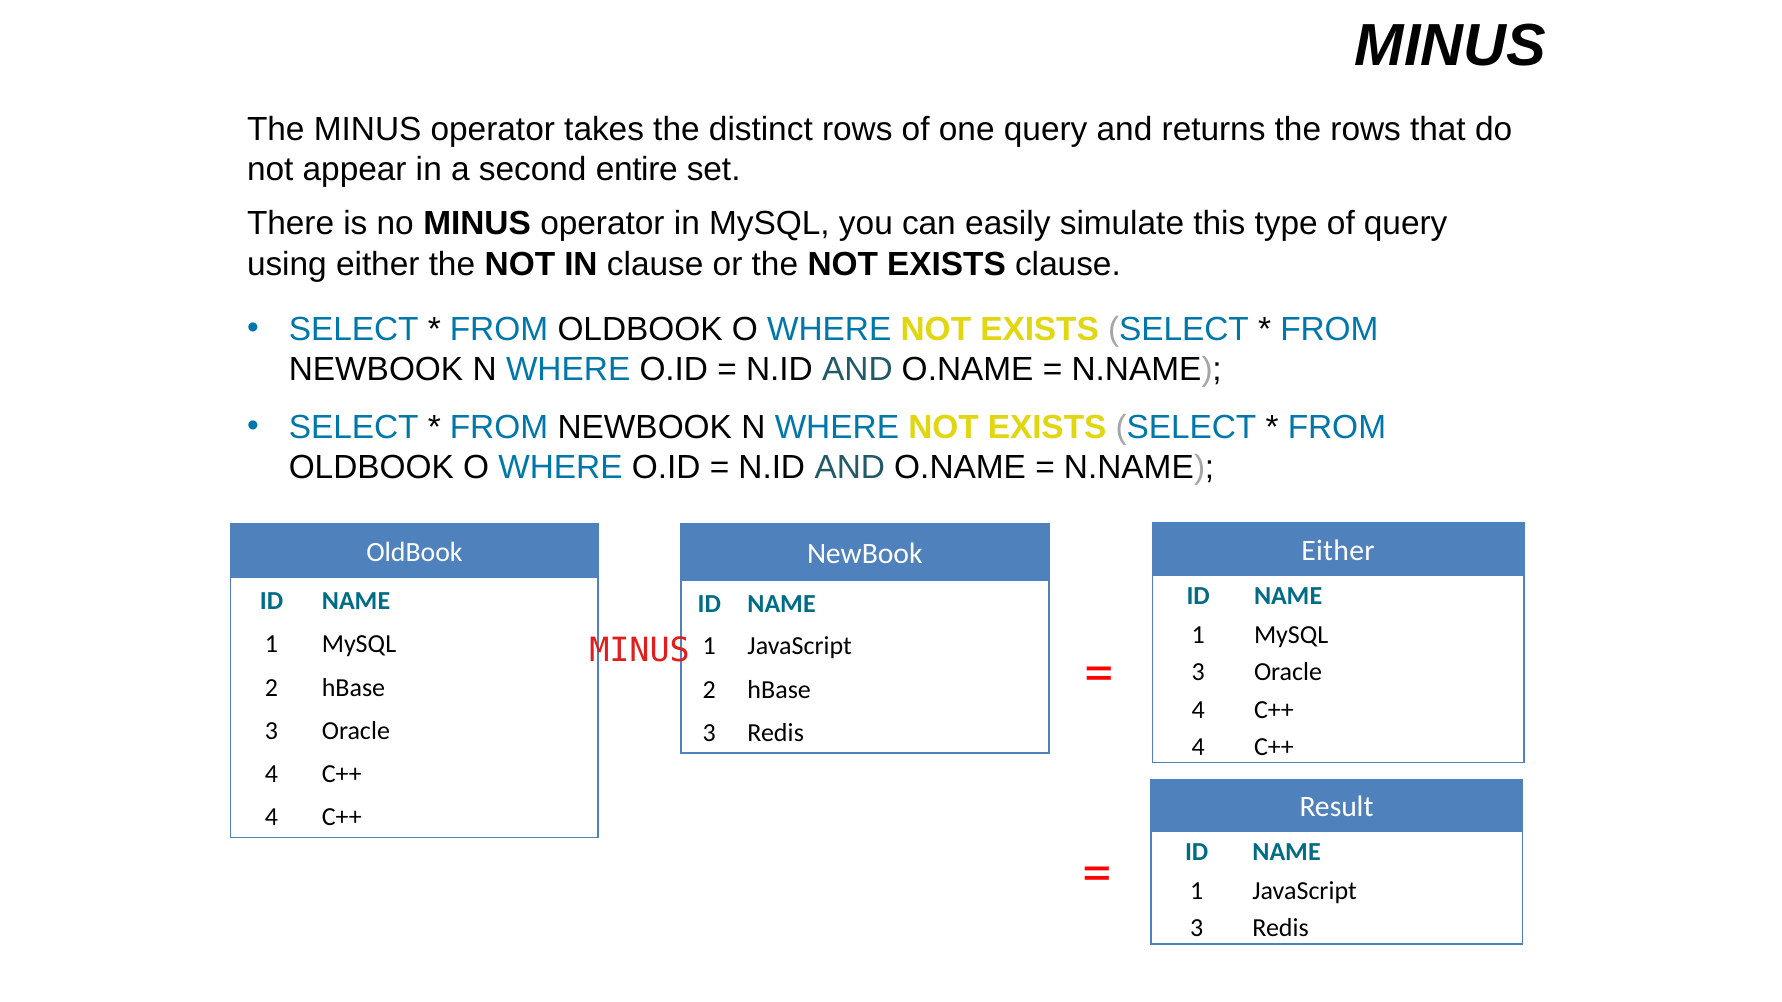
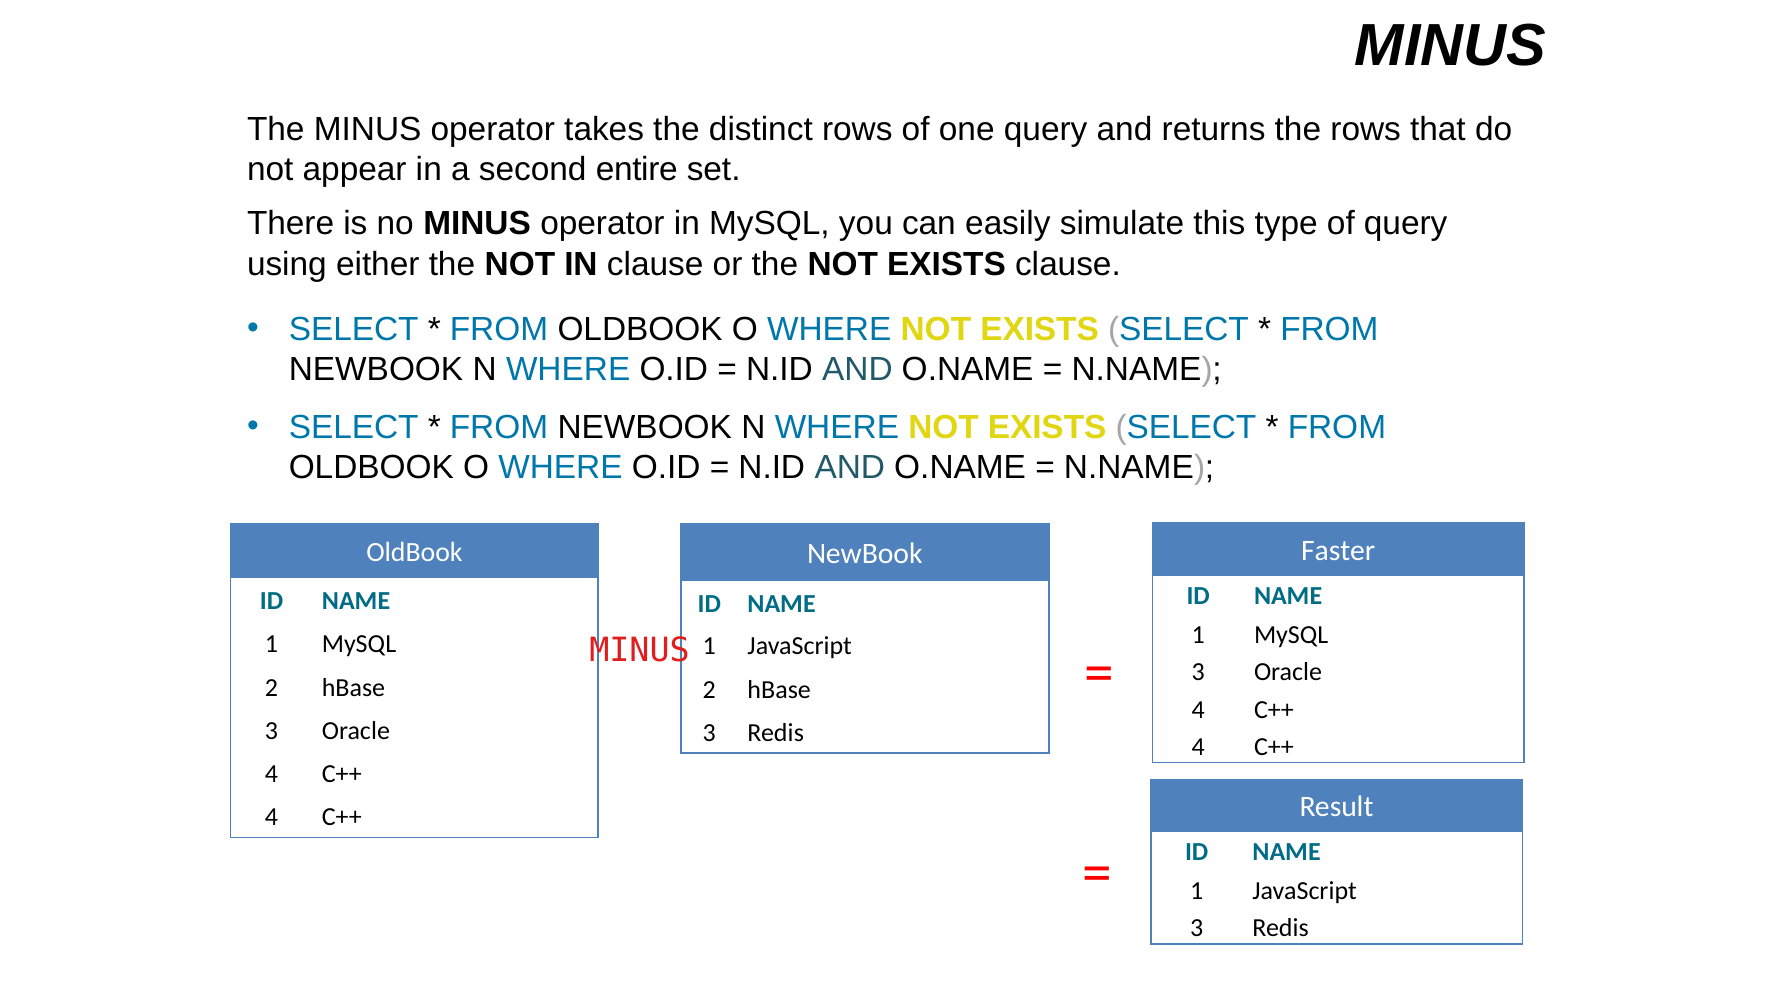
Either at (1338, 551): Either -> Faster
